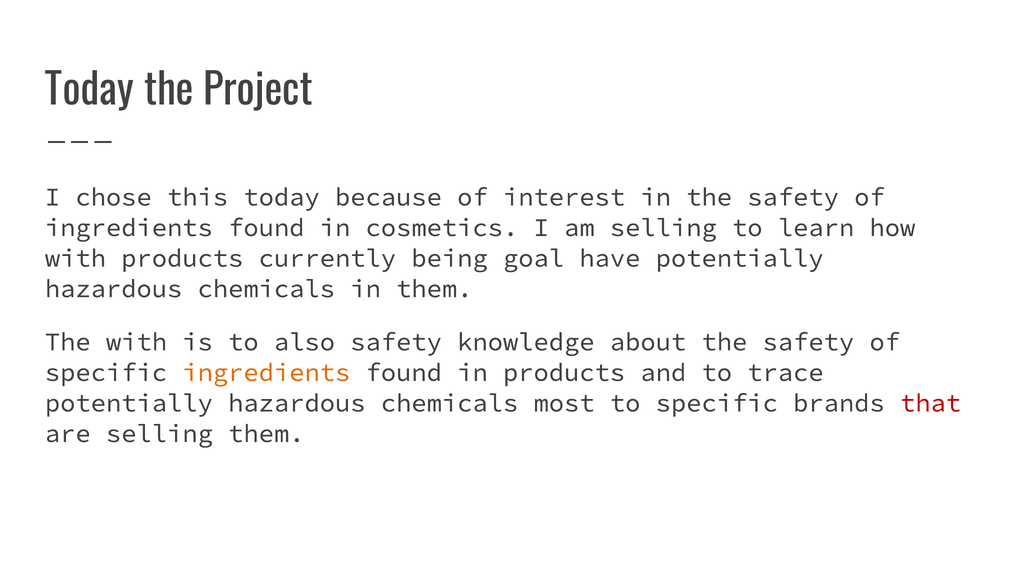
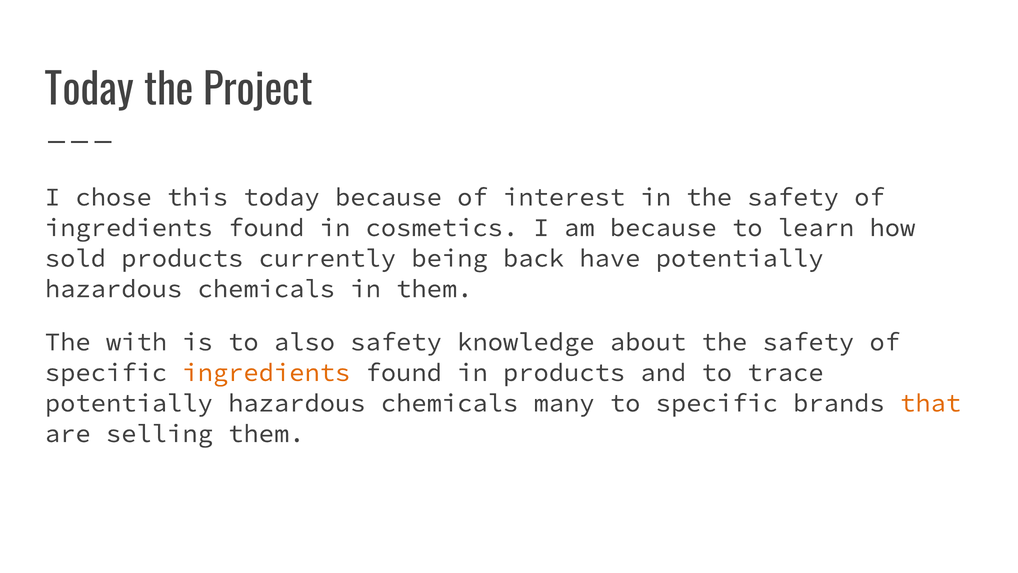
am selling: selling -> because
with at (75, 258): with -> sold
goal: goal -> back
most: most -> many
that colour: red -> orange
